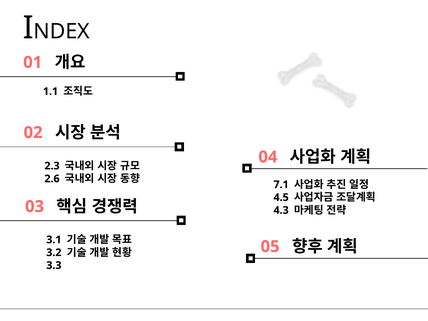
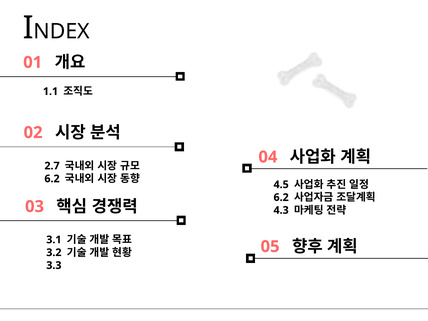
2.3: 2.3 -> 2.7
2.6 at (52, 179): 2.6 -> 6.2
7.1: 7.1 -> 4.5
4.5 at (281, 197): 4.5 -> 6.2
